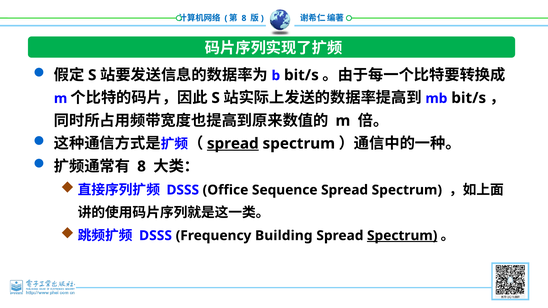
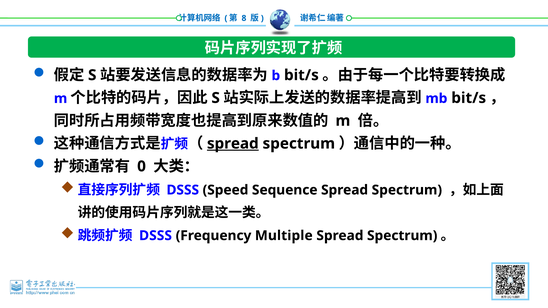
8 at (142, 166): 8 -> 0
Office: Office -> Speed
Building: Building -> Multiple
Spectrum at (402, 236) underline: present -> none
